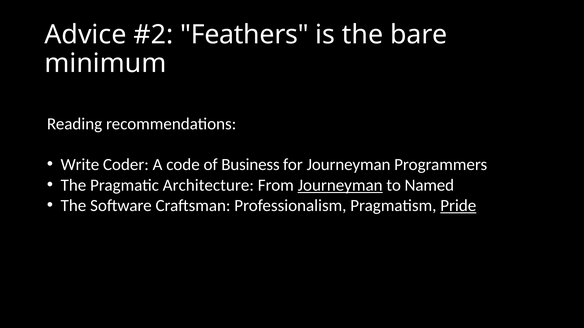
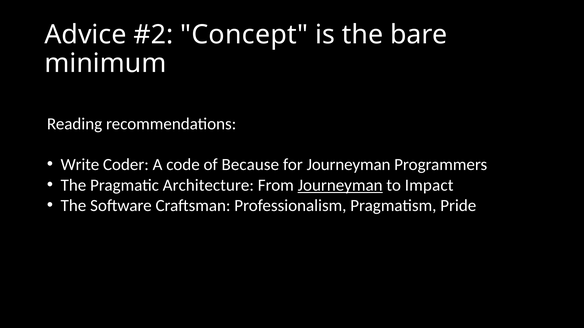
Feathers: Feathers -> Concept
Business: Business -> Because
Named: Named -> Impact
Pride underline: present -> none
